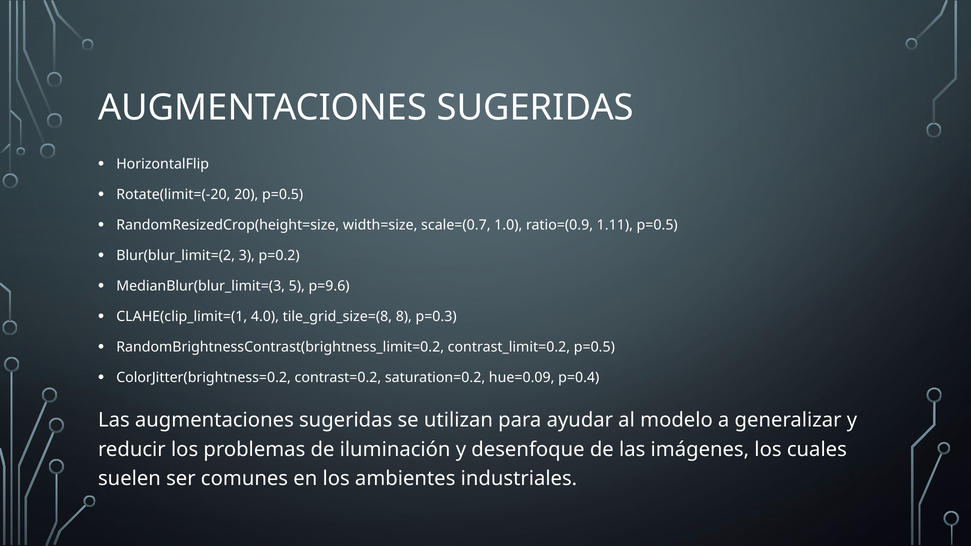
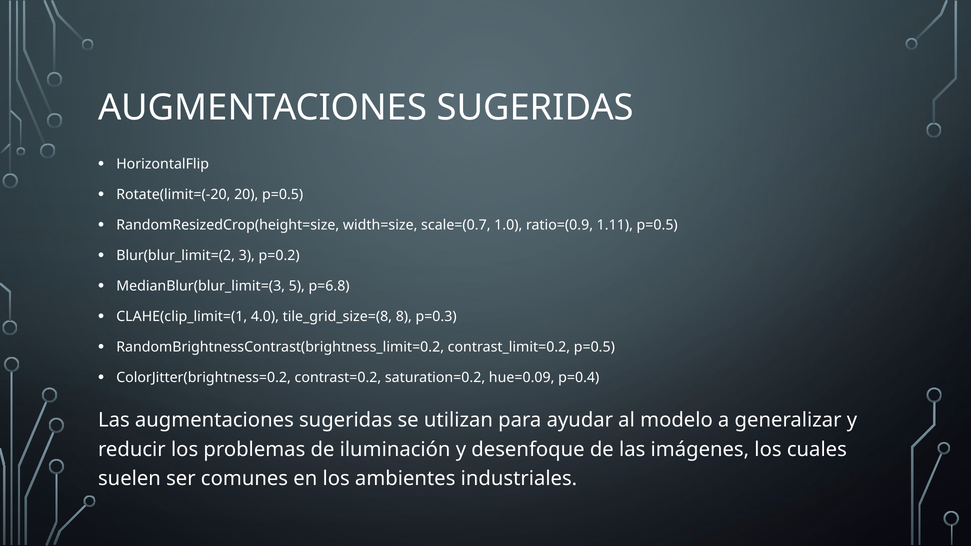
p=9.6: p=9.6 -> p=6.8
